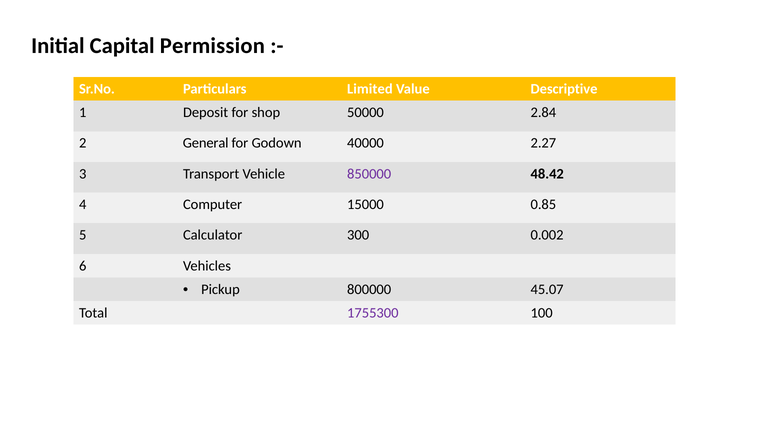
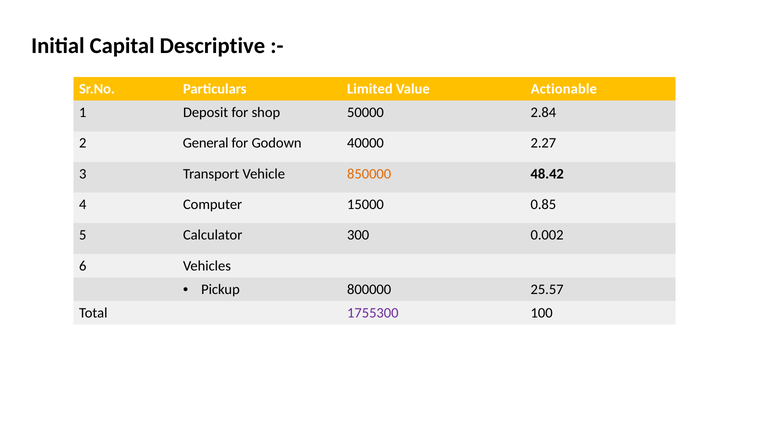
Permission: Permission -> Descriptive
Descriptive: Descriptive -> Actionable
850000 colour: purple -> orange
45.07: 45.07 -> 25.57
